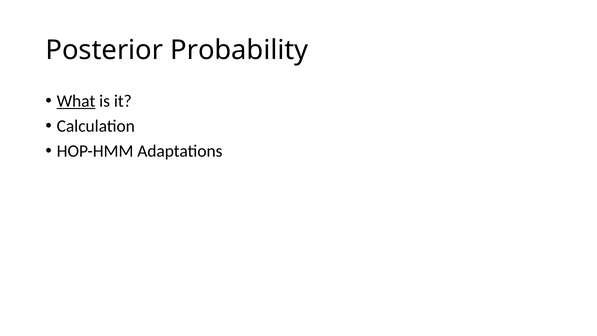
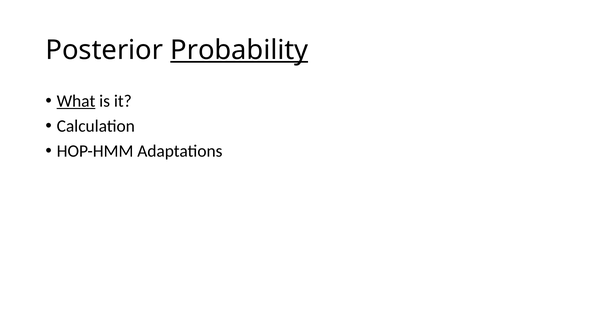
Probability underline: none -> present
